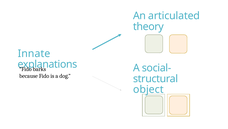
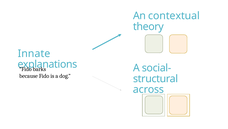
articulated: articulated -> contextual
object: object -> across
